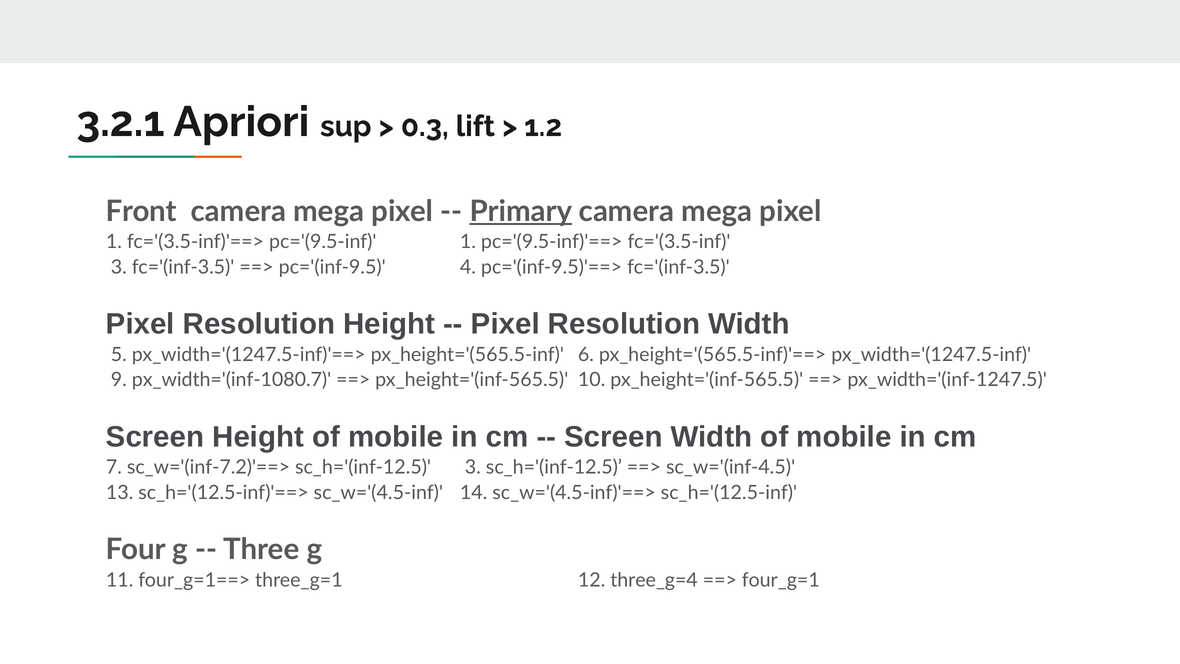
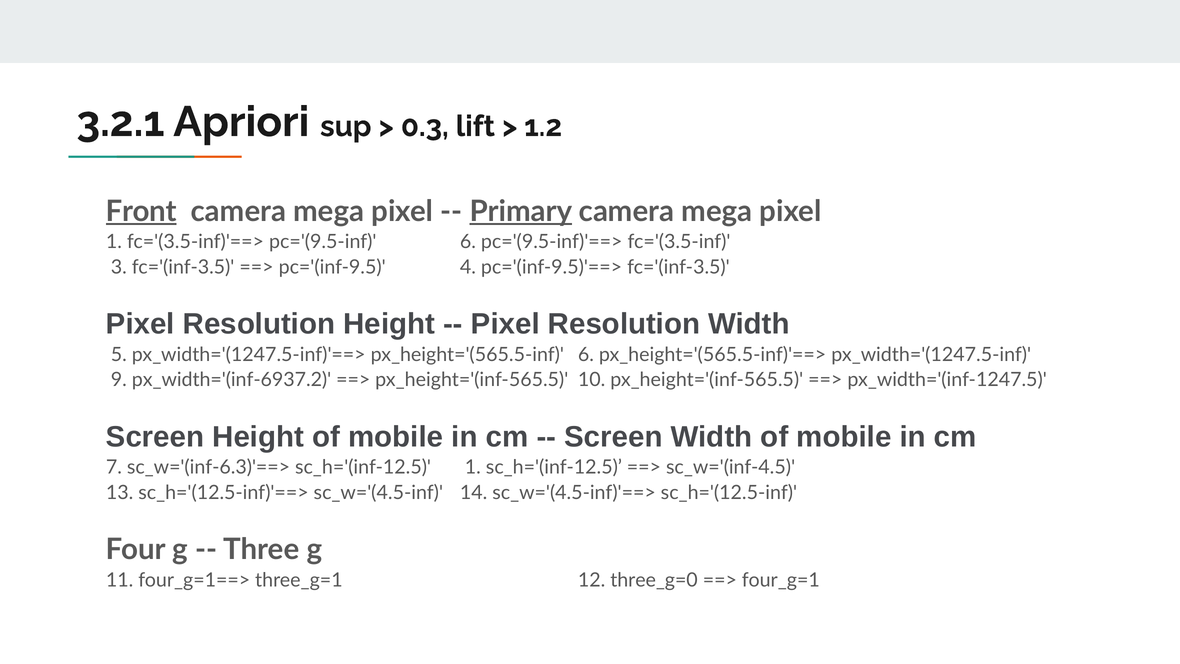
Front underline: none -> present
pc='(9.5-inf 1: 1 -> 6
px_width='(inf-1080.7: px_width='(inf-1080.7 -> px_width='(inf-6937.2
sc_w='(inf-7.2)'==>: sc_w='(inf-7.2)'==> -> sc_w='(inf-6.3)'==>
sc_h='(inf-12.5 3: 3 -> 1
three_g=4: three_g=4 -> three_g=0
